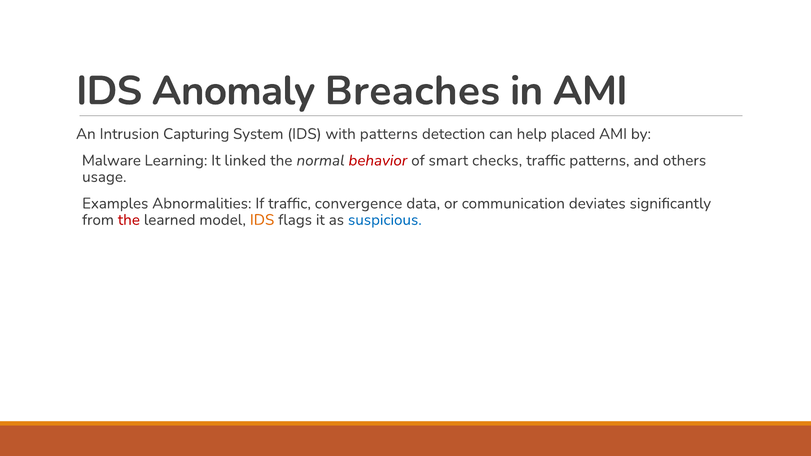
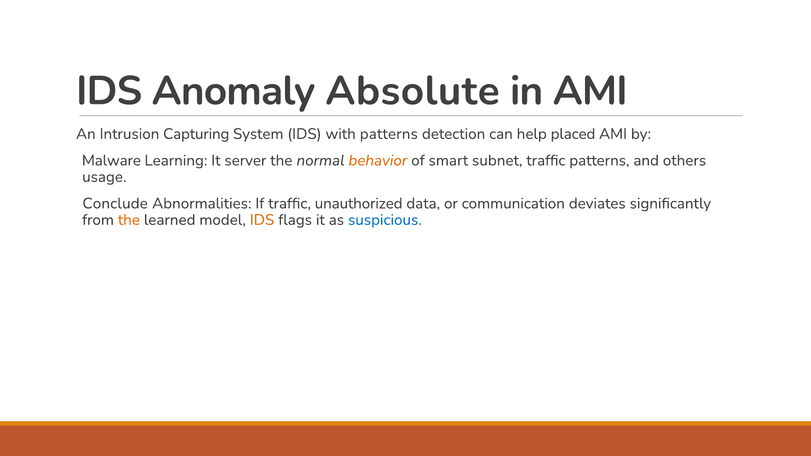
Breaches: Breaches -> Absolute
linked: linked -> server
behavior colour: red -> orange
checks: checks -> subnet
Examples: Examples -> Conclude
convergence: convergence -> unauthorized
the at (129, 220) colour: red -> orange
